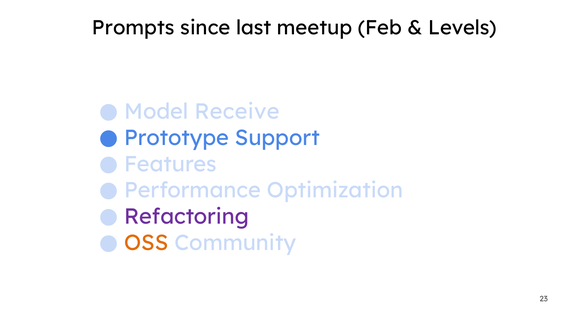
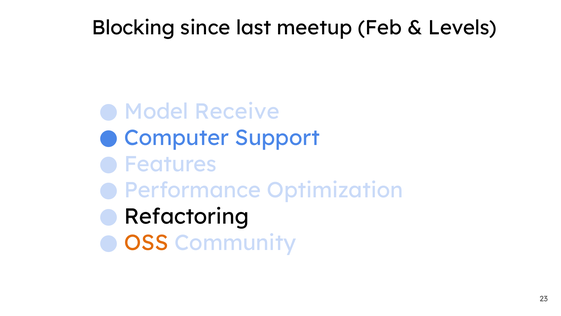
Prompts: Prompts -> Blocking
Prototype: Prototype -> Computer
Refactoring colour: purple -> black
